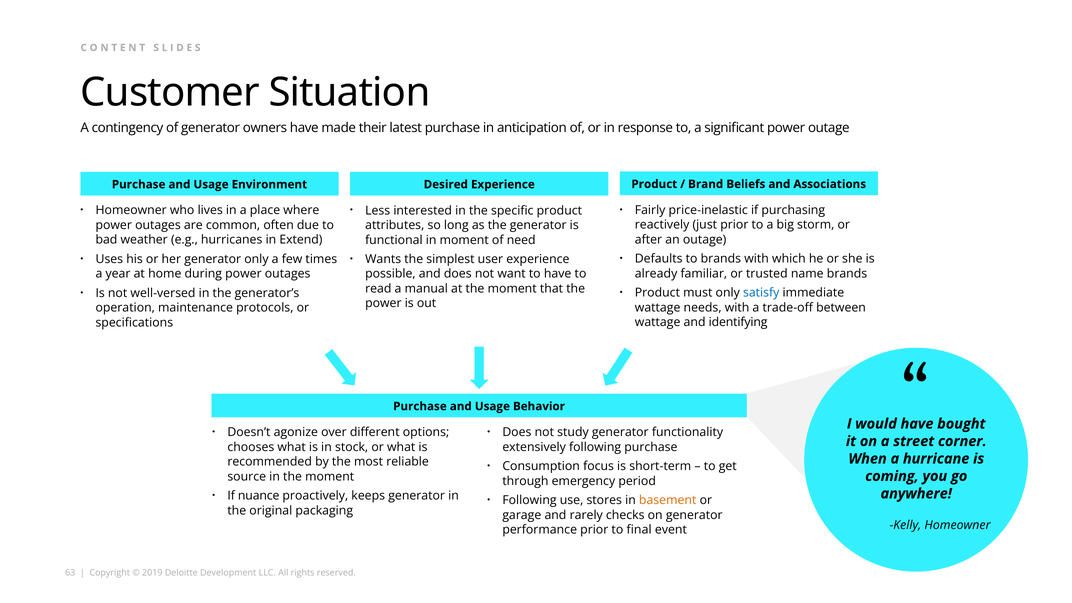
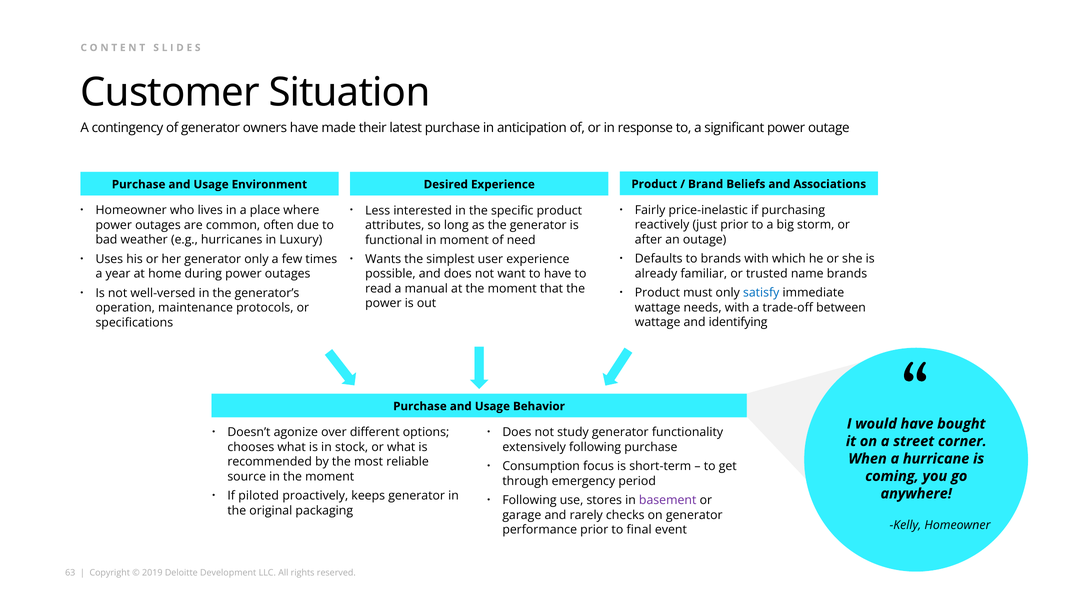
Extend: Extend -> Luxury
nuance: nuance -> piloted
basement colour: orange -> purple
